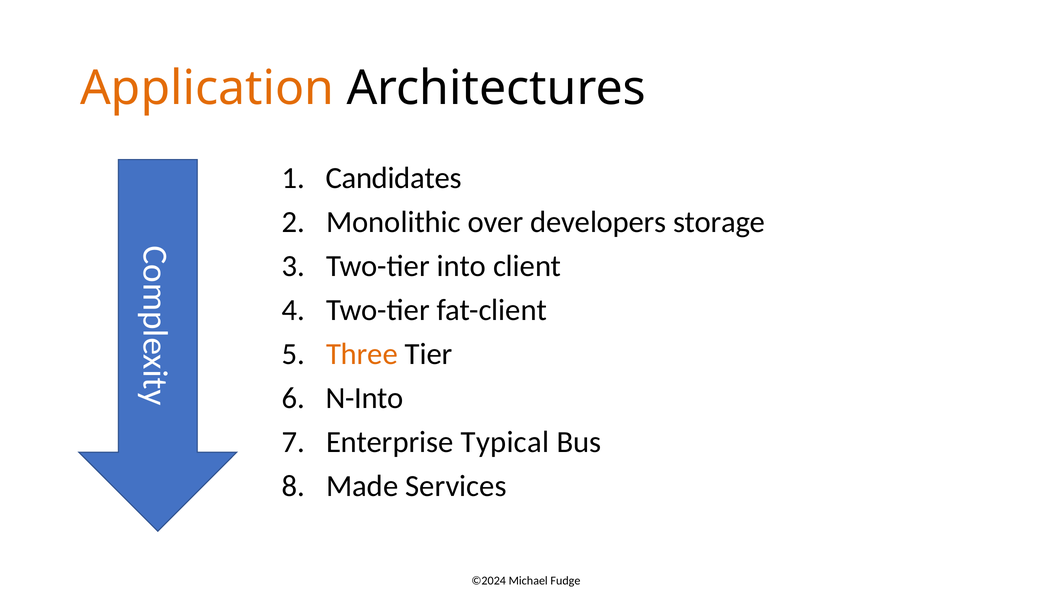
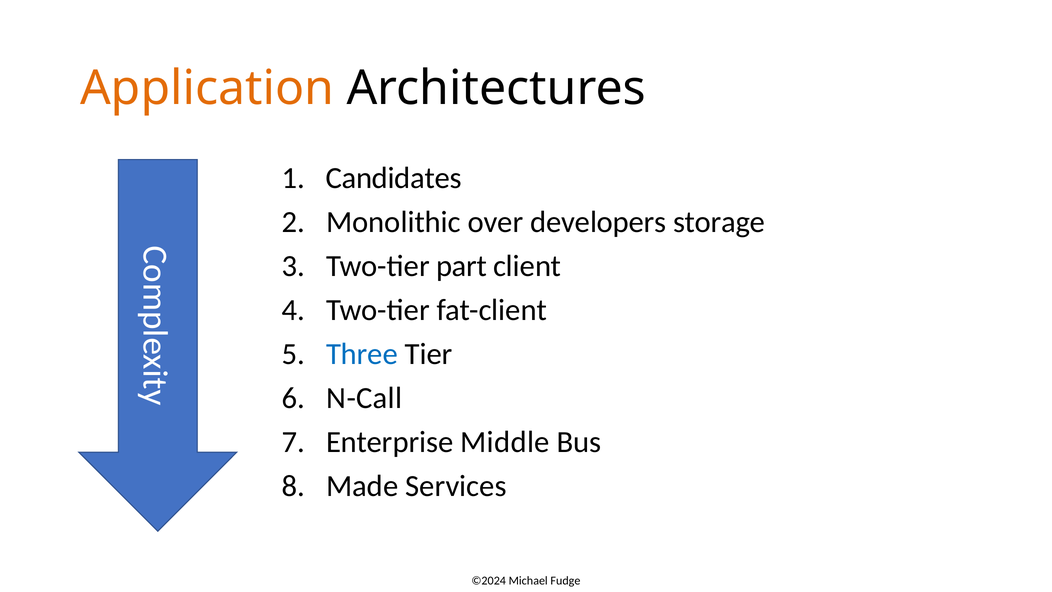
into: into -> part
Three colour: orange -> blue
N-Into: N-Into -> N-Call
Typical: Typical -> Middle
